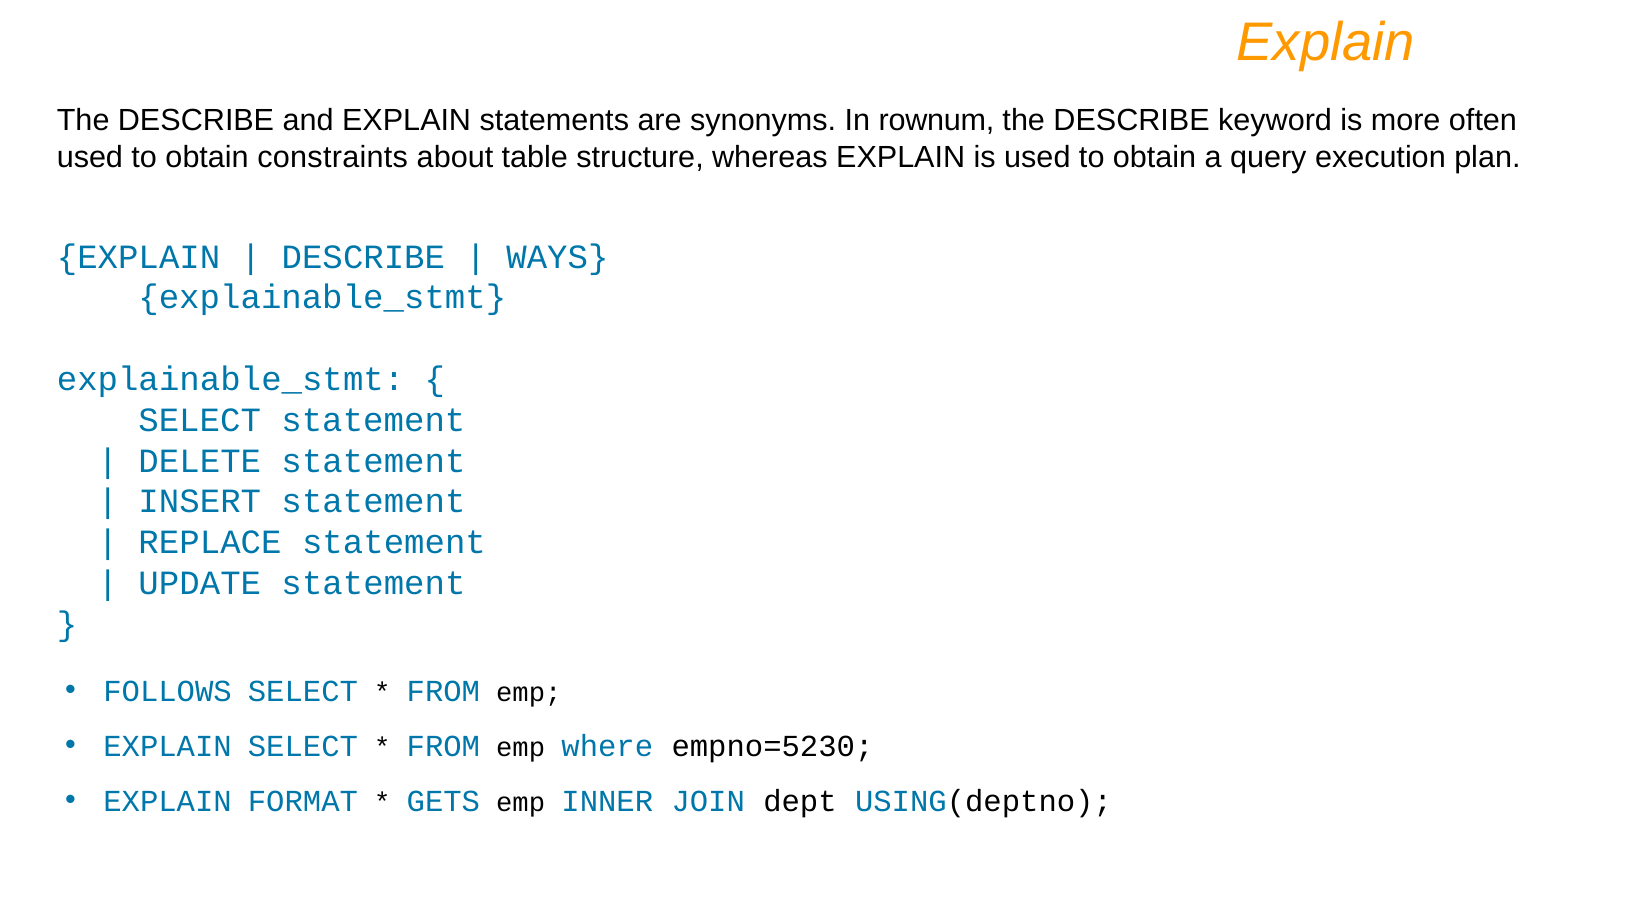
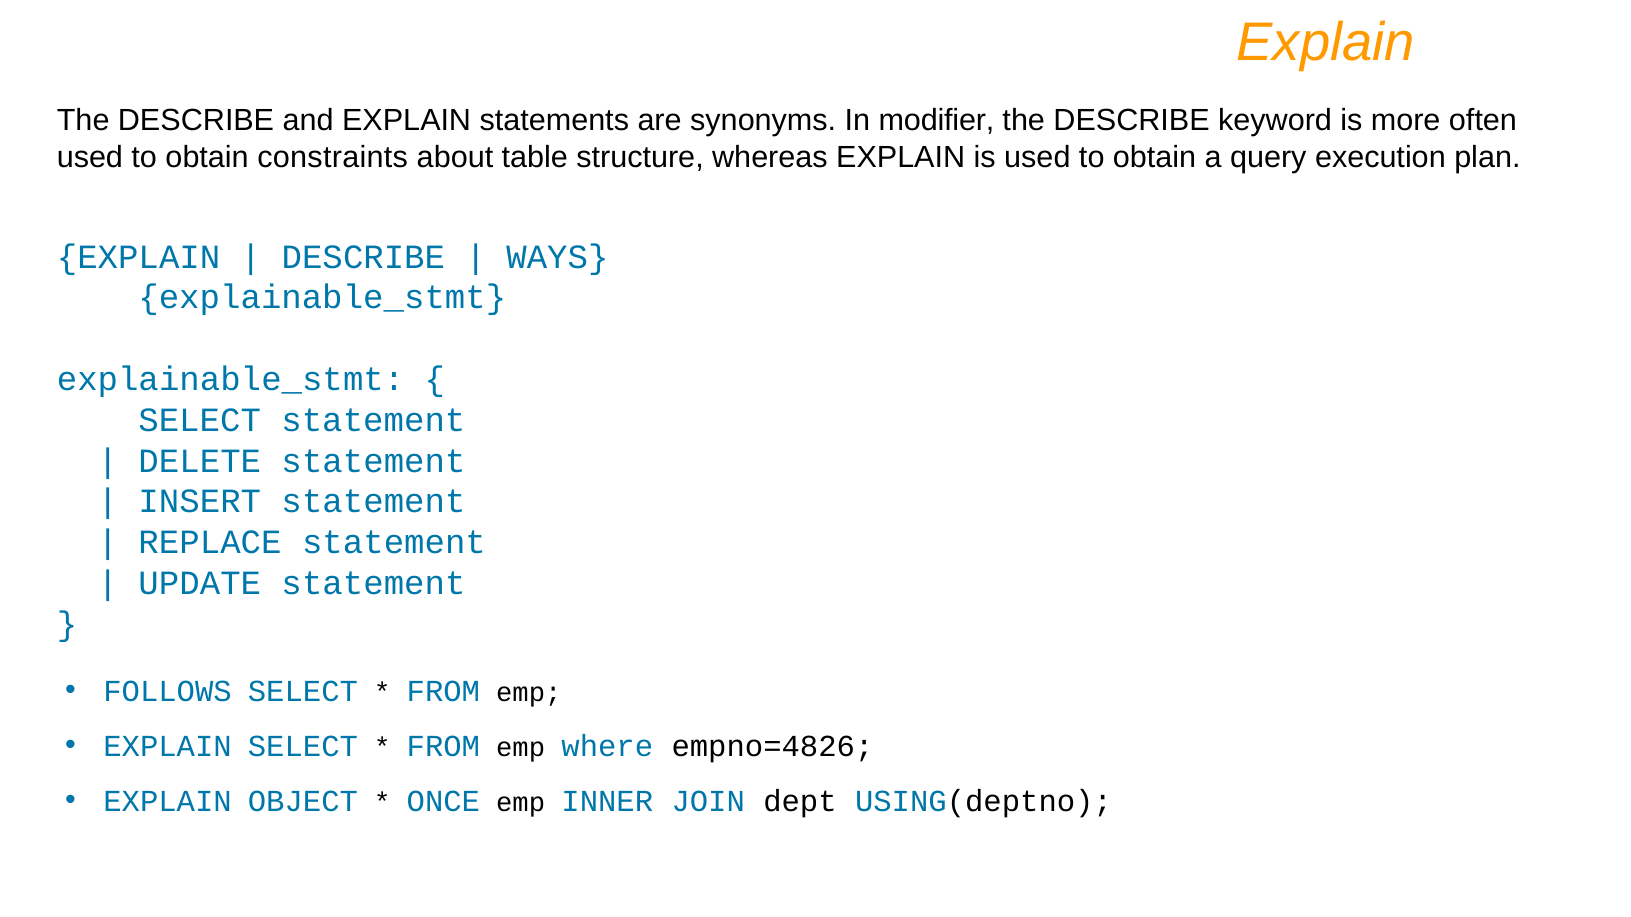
rownum: rownum -> modifier
empno=5230: empno=5230 -> empno=4826
FORMAT: FORMAT -> OBJECT
GETS: GETS -> ONCE
